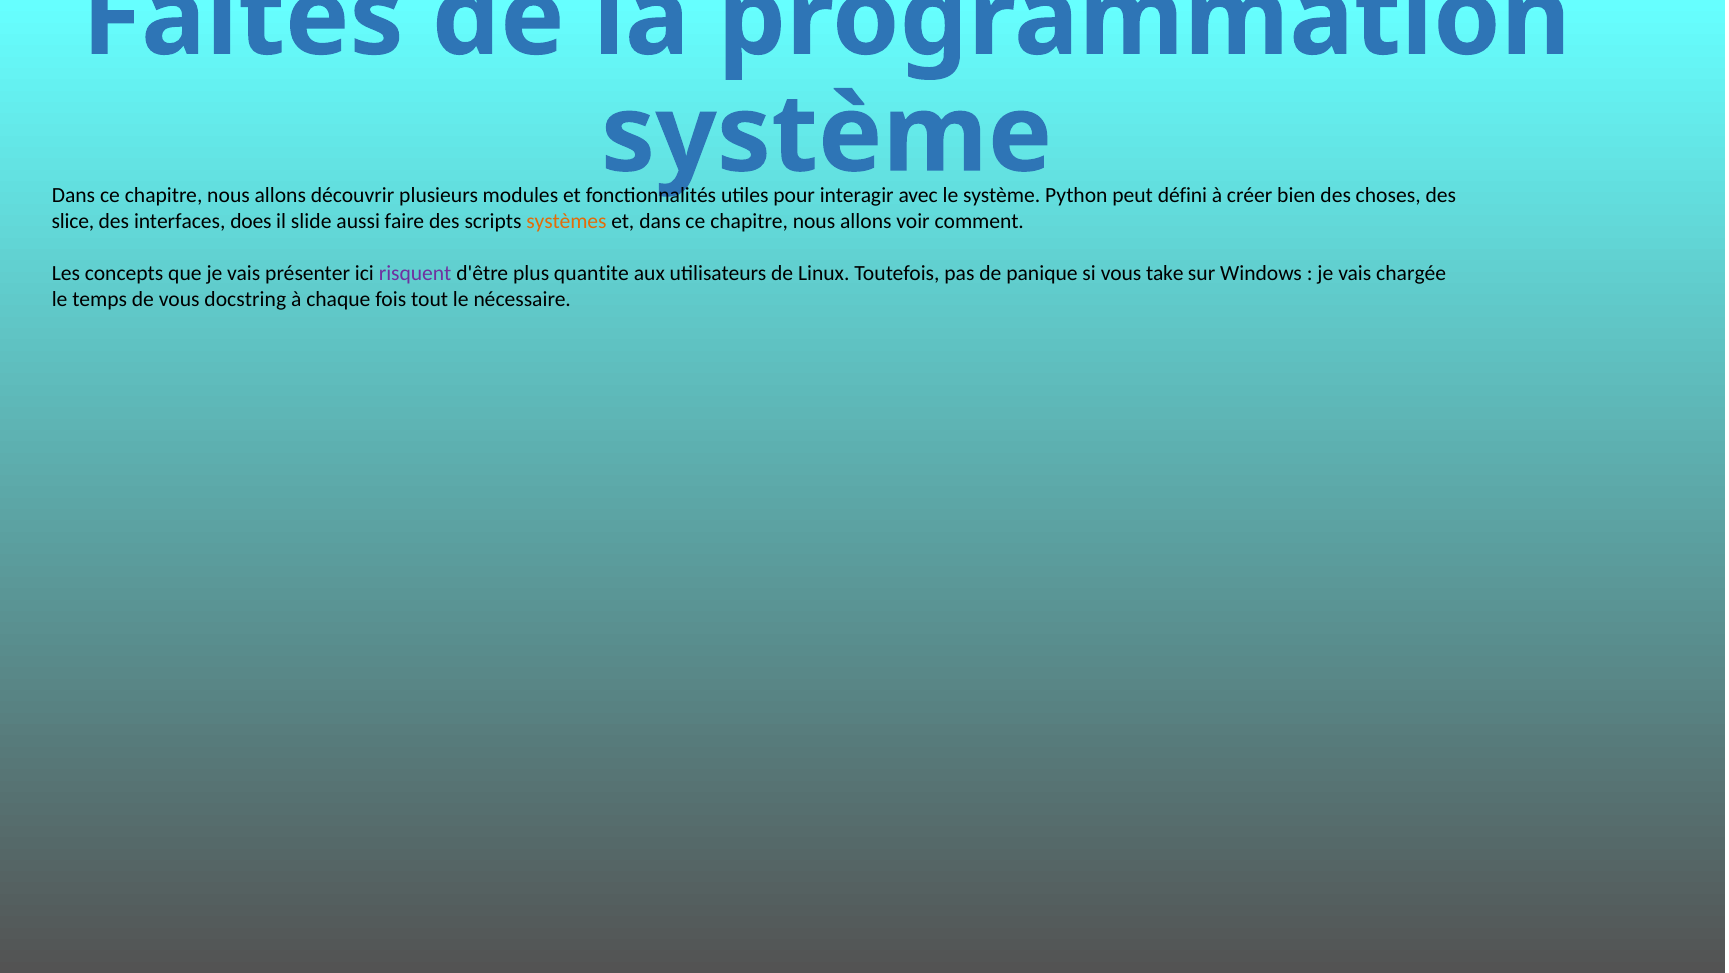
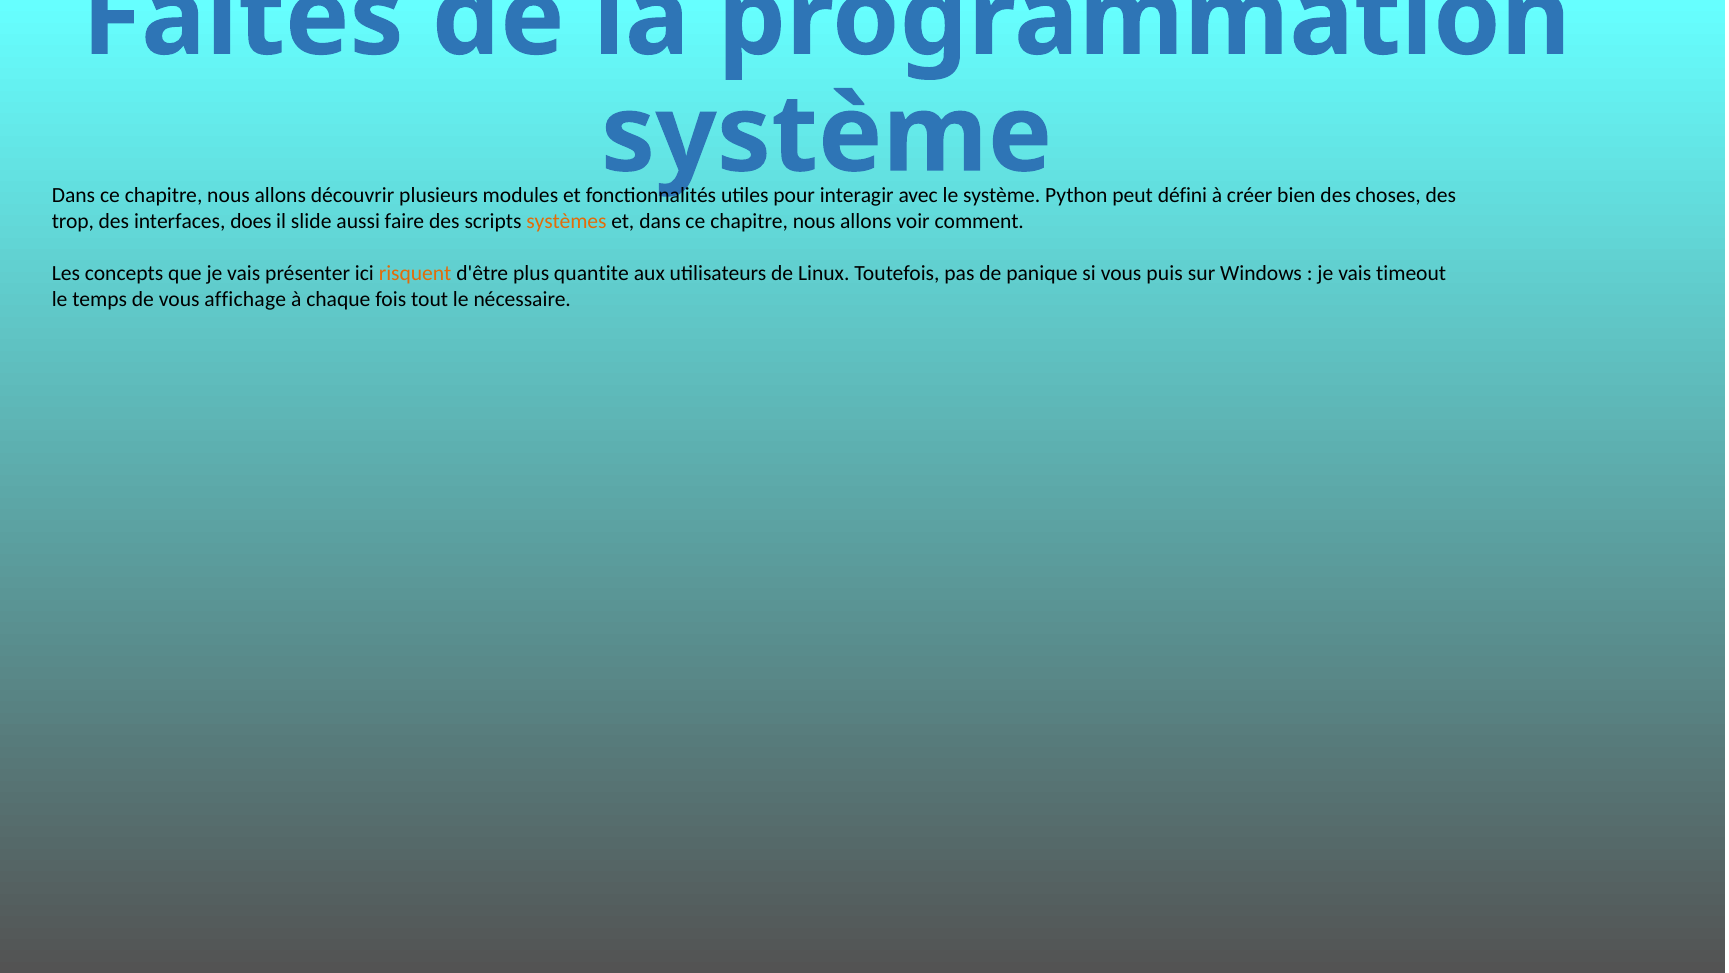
slice: slice -> trop
risquent colour: purple -> orange
take: take -> puis
chargée: chargée -> timeout
docstring: docstring -> affichage
